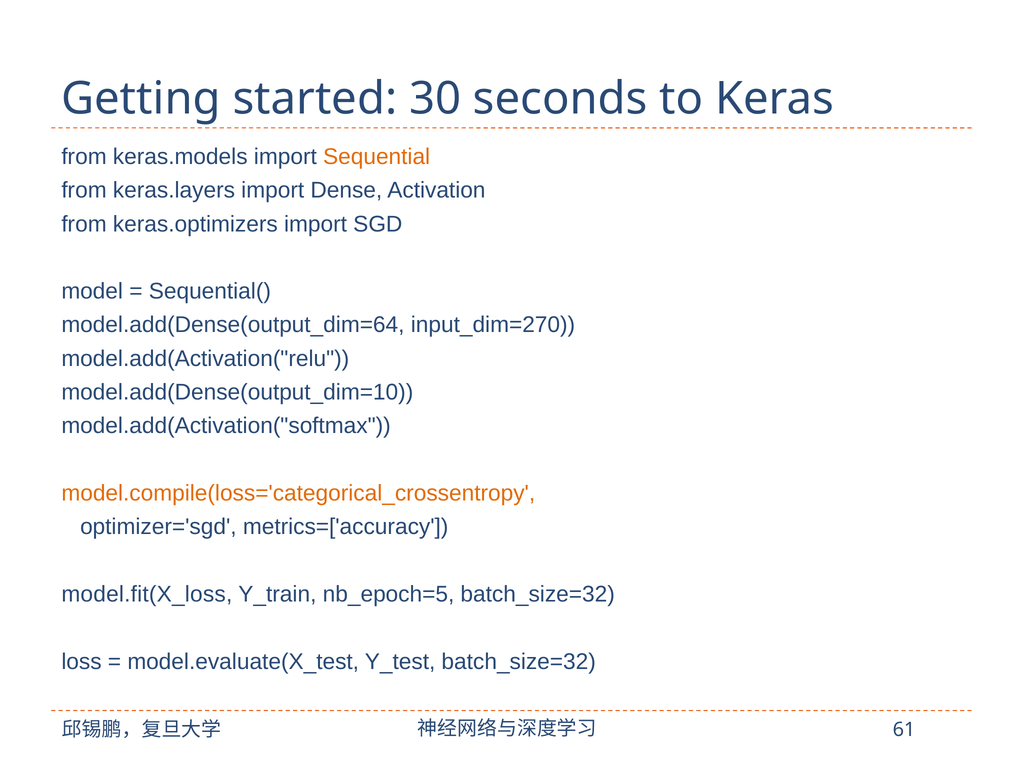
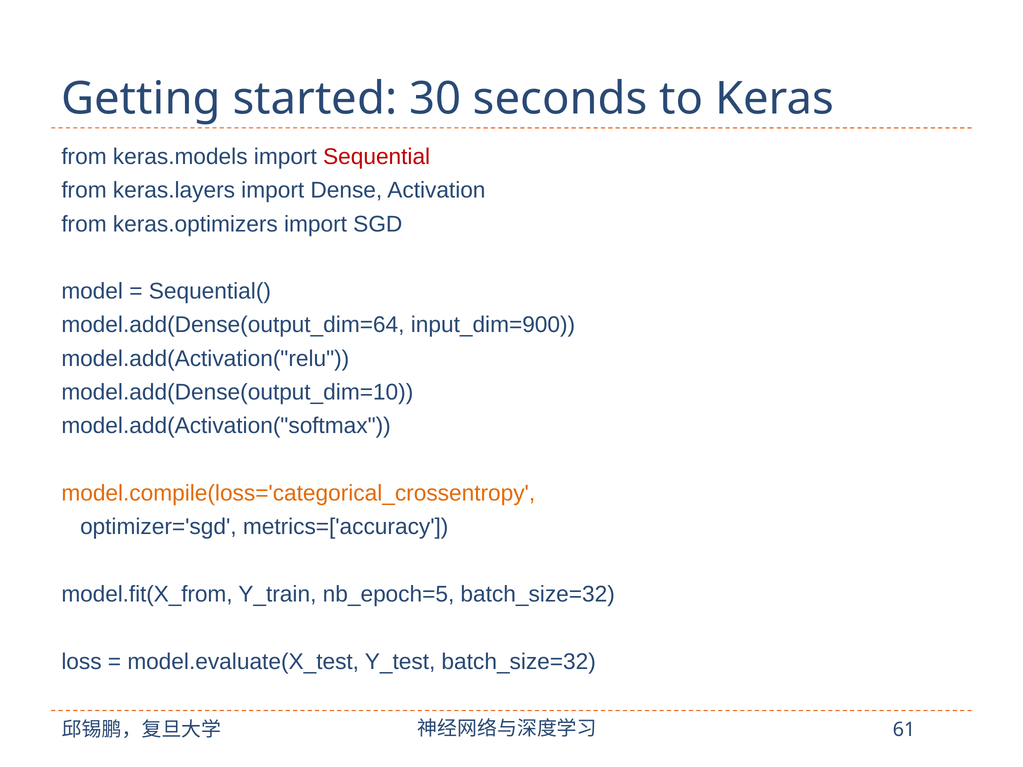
Sequential colour: orange -> red
input_dim=270: input_dim=270 -> input_dim=900
model.fit(X_loss: model.fit(X_loss -> model.fit(X_from
